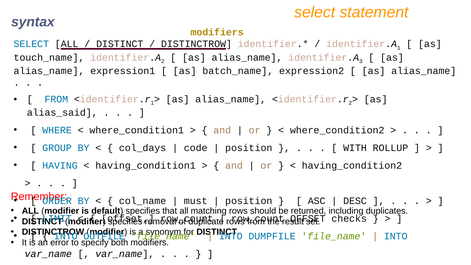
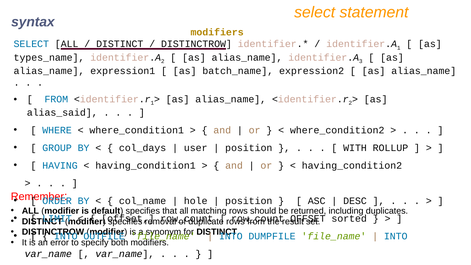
touch_name: touch_name -> types_name
code: code -> user
must: must -> hole
checks: checks -> sorted
